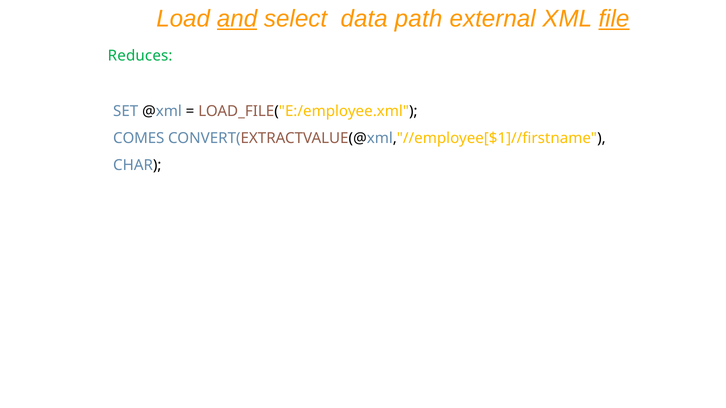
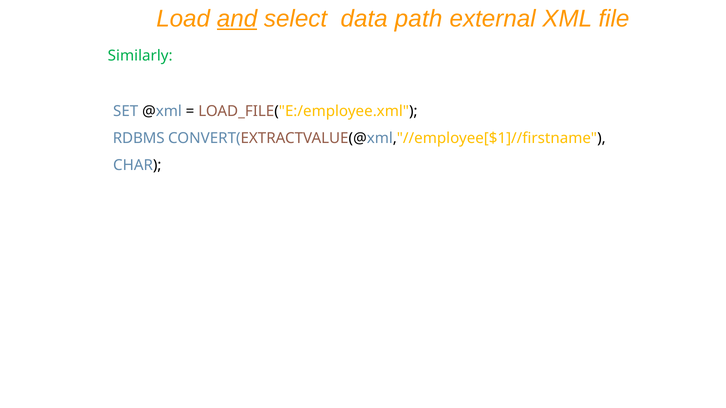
file underline: present -> none
Reduces: Reduces -> Similarly
COMES: COMES -> RDBMS
